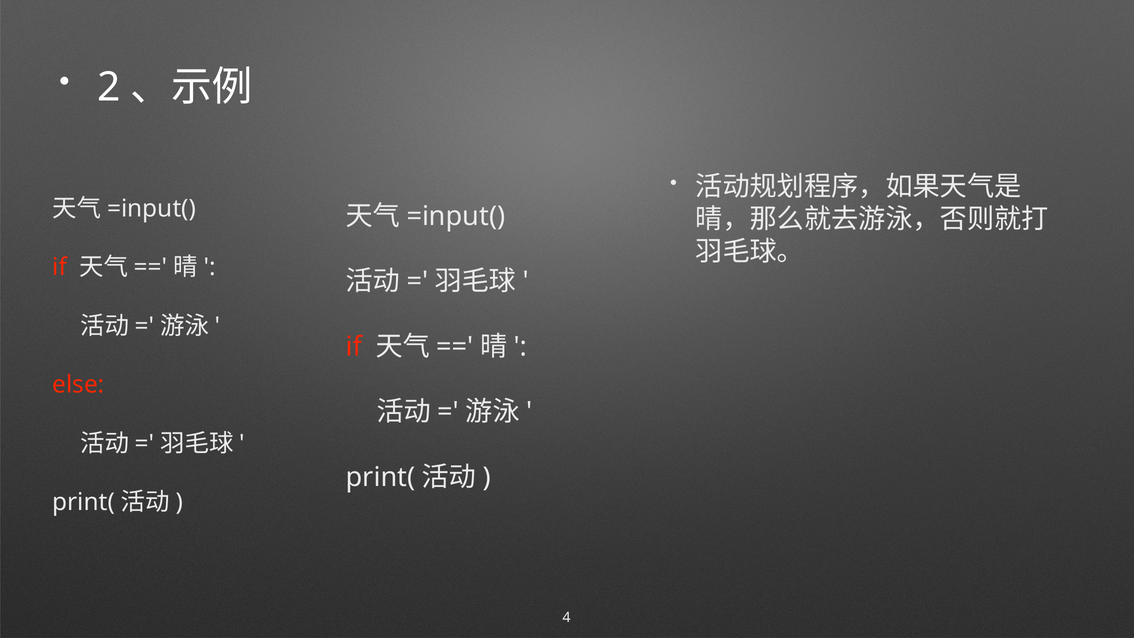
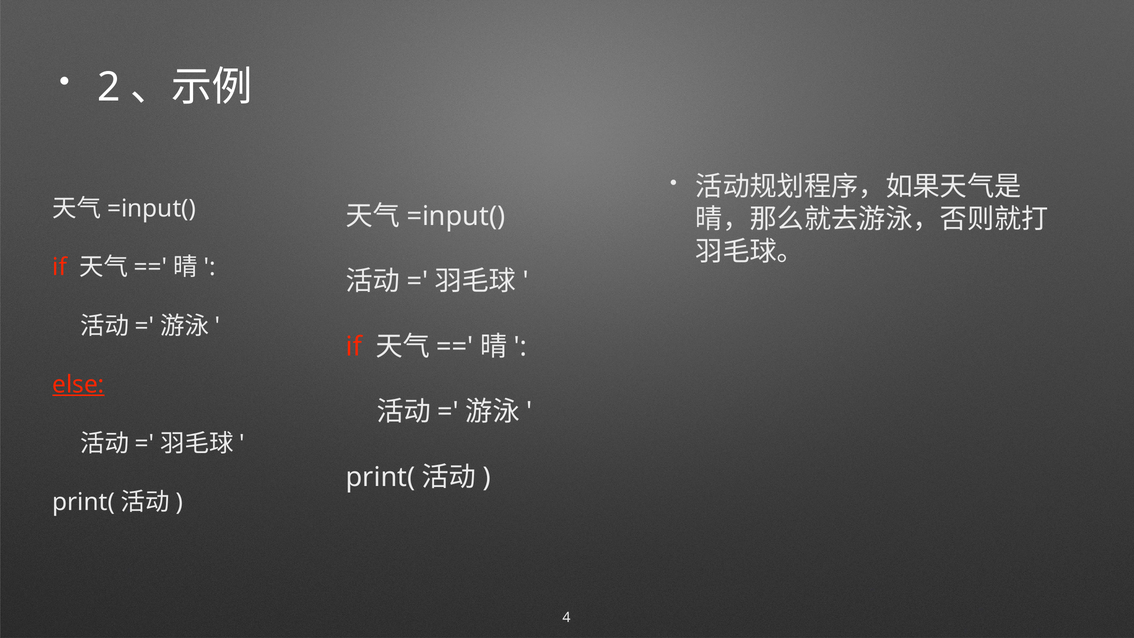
else underline: none -> present
